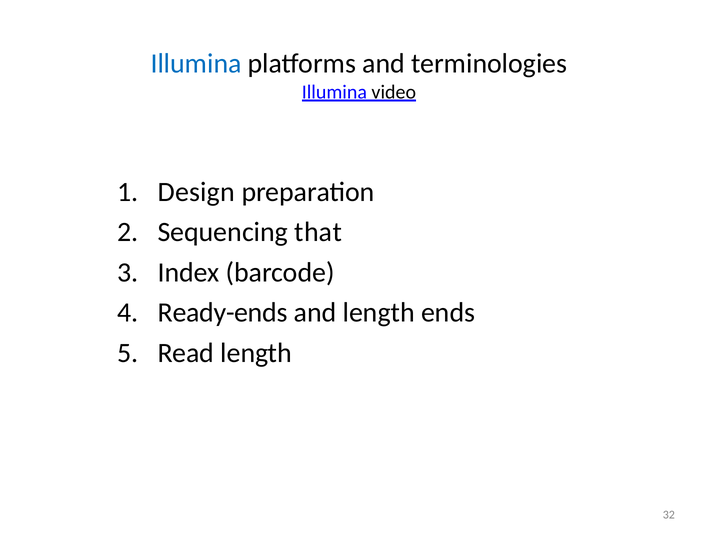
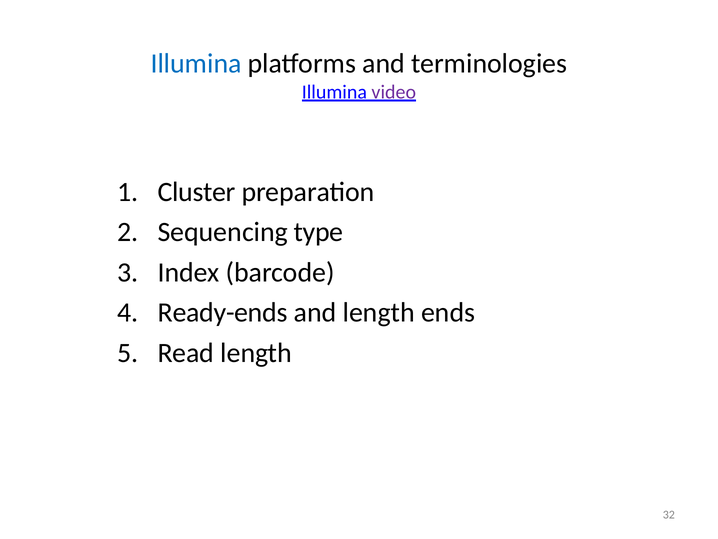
video colour: black -> purple
Design: Design -> Cluster
that: that -> type
